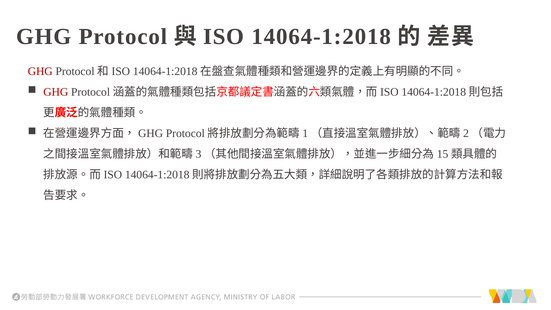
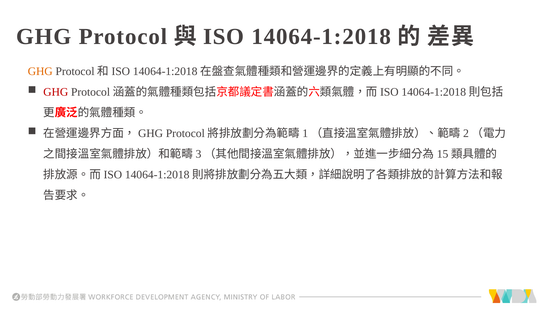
GHG at (40, 71) colour: red -> orange
